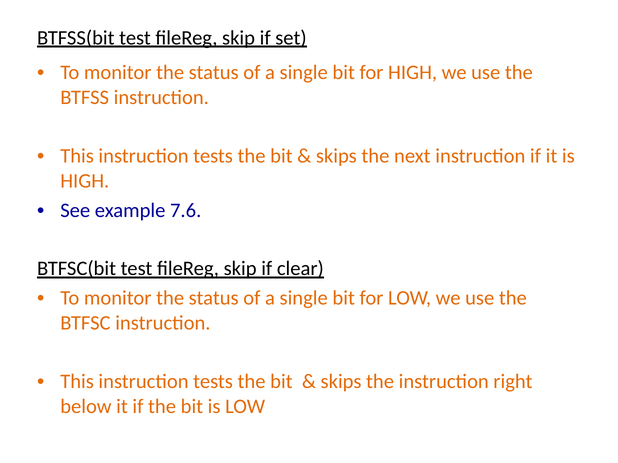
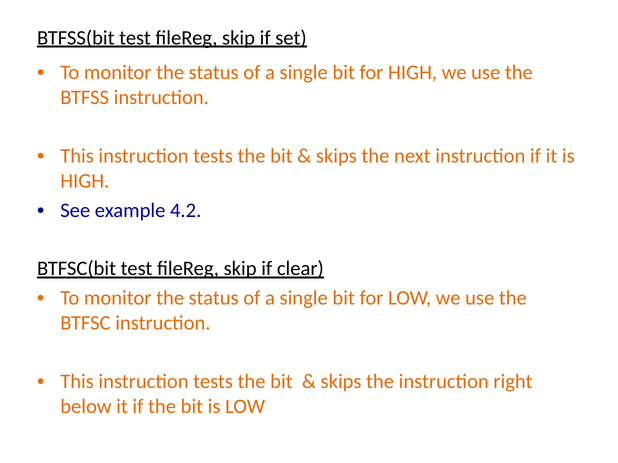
7.6: 7.6 -> 4.2
